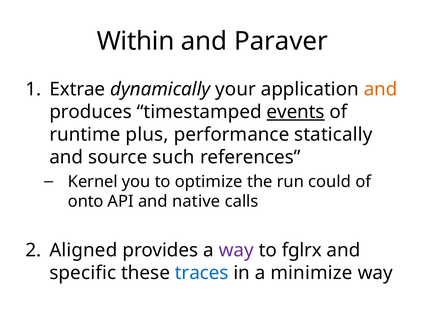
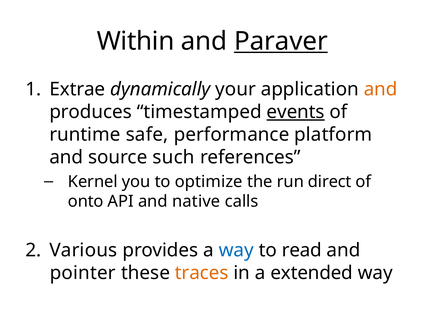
Paraver underline: none -> present
plus: plus -> safe
statically: statically -> platform
could: could -> direct
Aligned: Aligned -> Various
way at (236, 250) colour: purple -> blue
fglrx: fglrx -> read
specific: specific -> pointer
traces colour: blue -> orange
minimize: minimize -> extended
